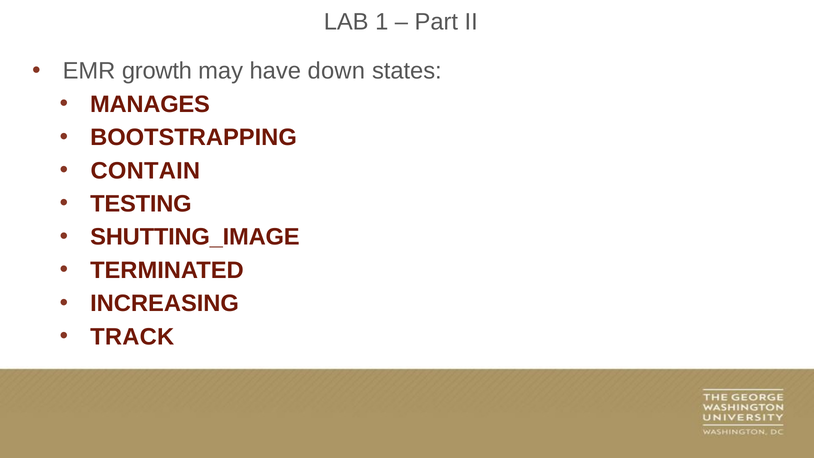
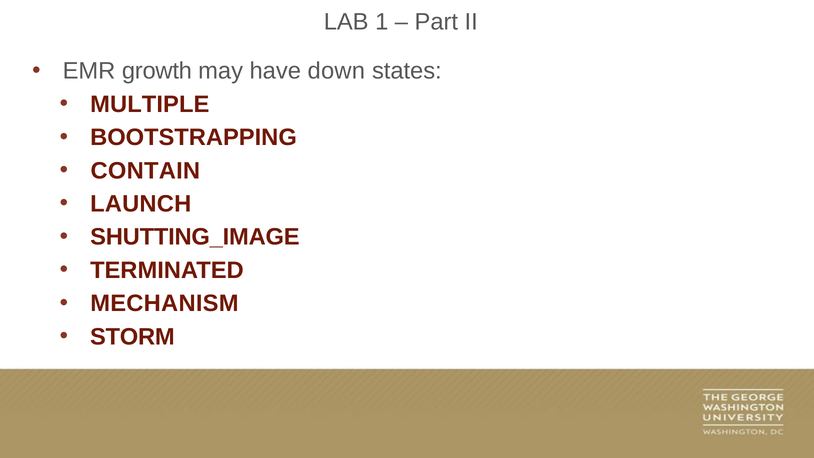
MANAGES: MANAGES -> MULTIPLE
TESTING: TESTING -> LAUNCH
INCREASING: INCREASING -> MECHANISM
TRACK: TRACK -> STORM
